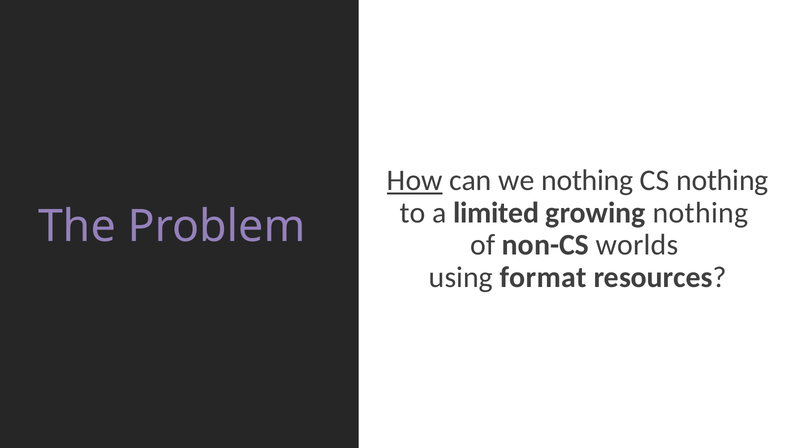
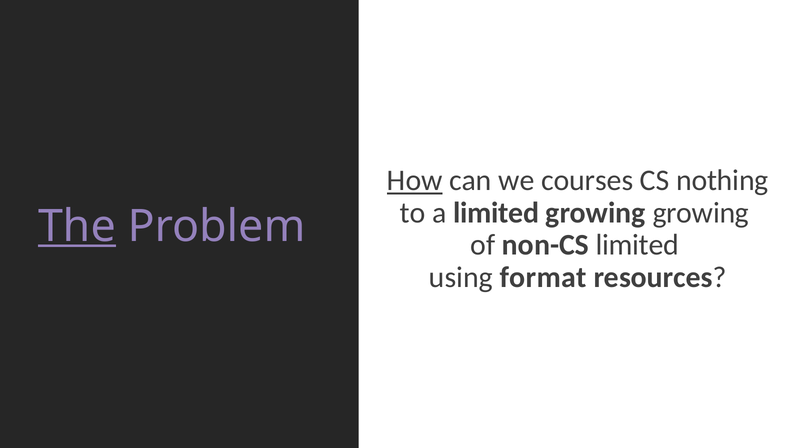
we nothing: nothing -> courses
growing nothing: nothing -> growing
The underline: none -> present
non-CS worlds: worlds -> limited
